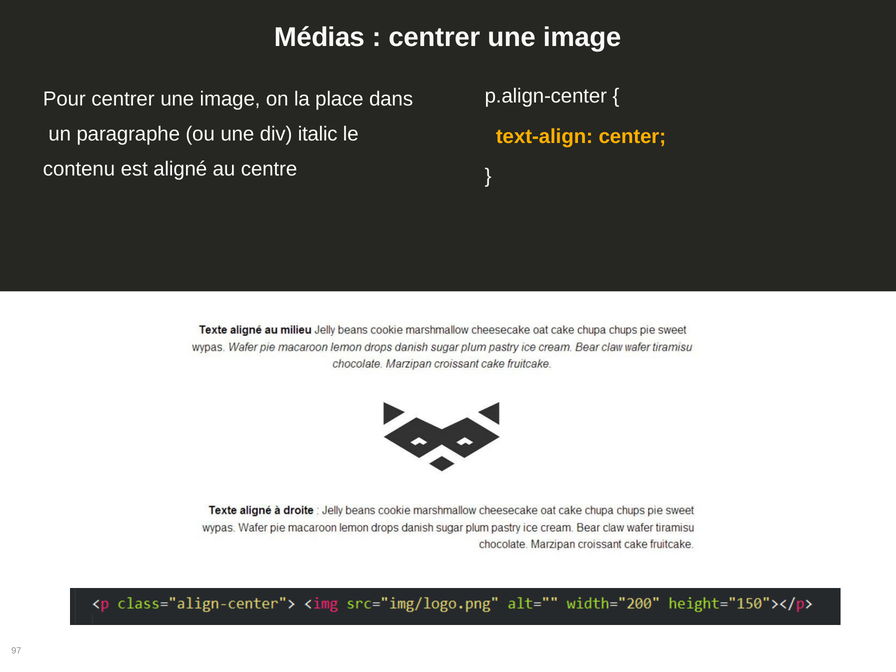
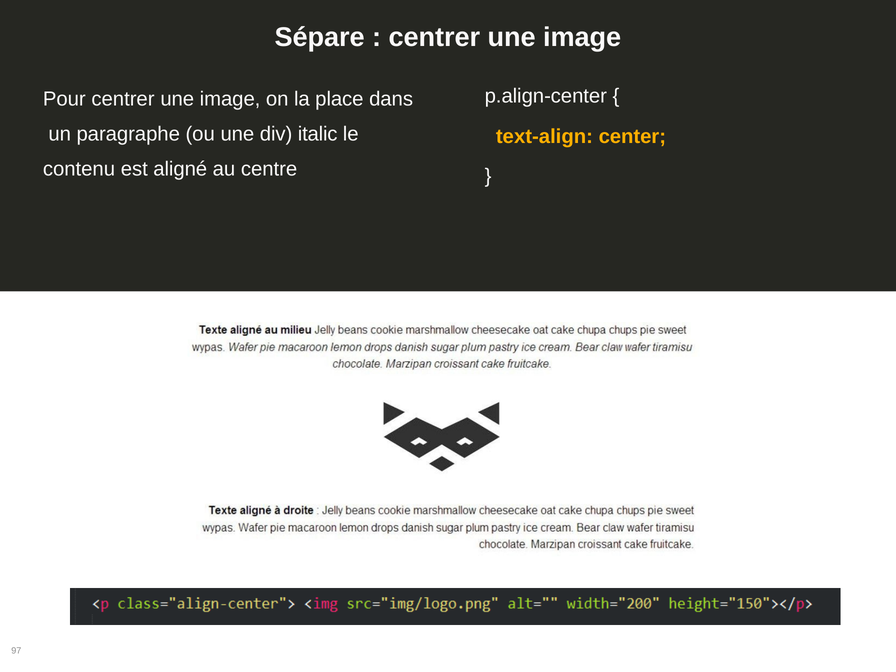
Médias: Médias -> Sépare
